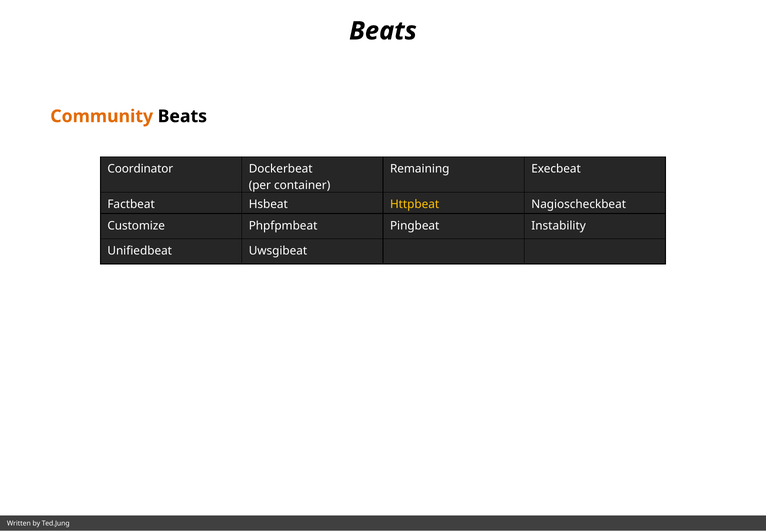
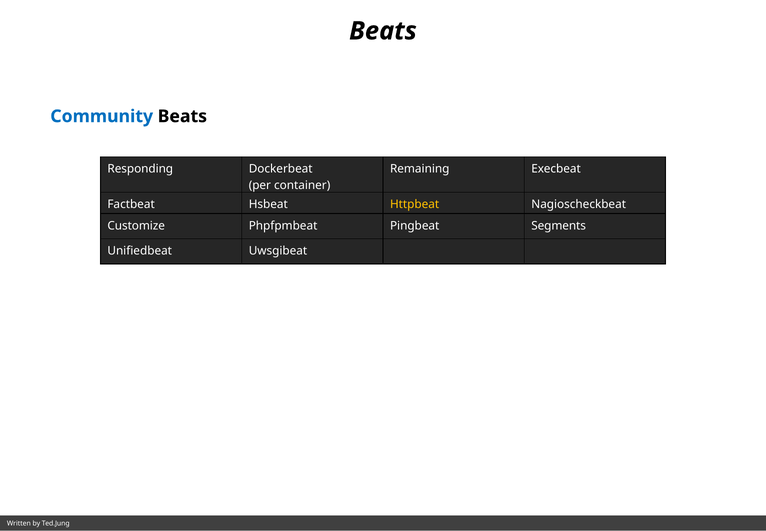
Community colour: orange -> blue
Coordinator: Coordinator -> Responding
Instability: Instability -> Segments
